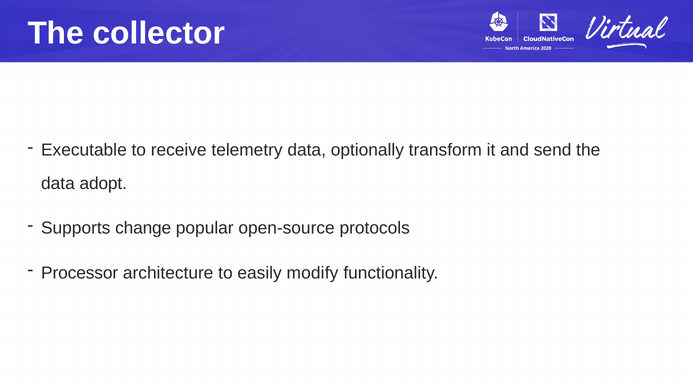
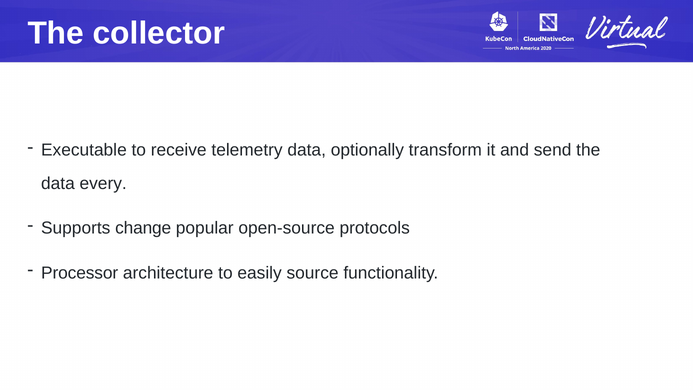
adopt: adopt -> every
modify: modify -> source
